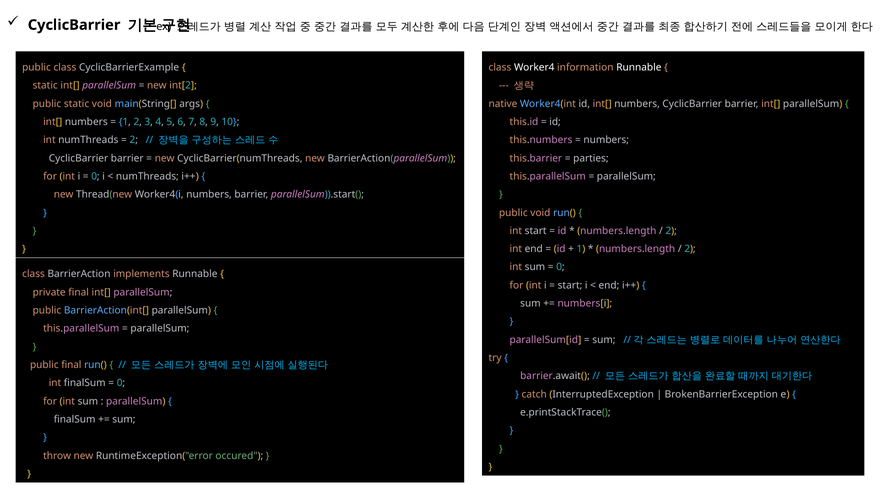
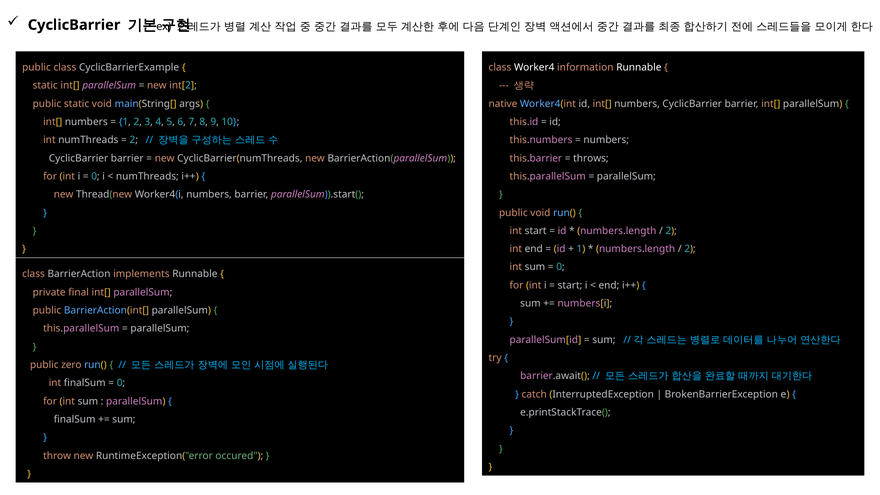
parties: parties -> throws
public final: final -> zero
